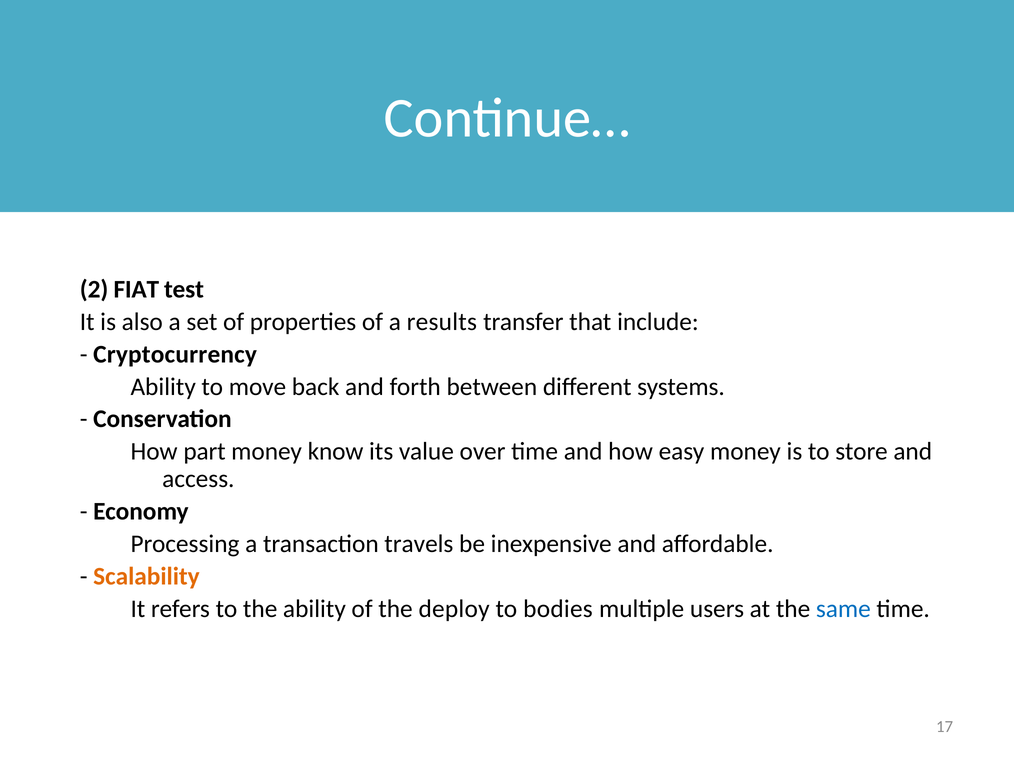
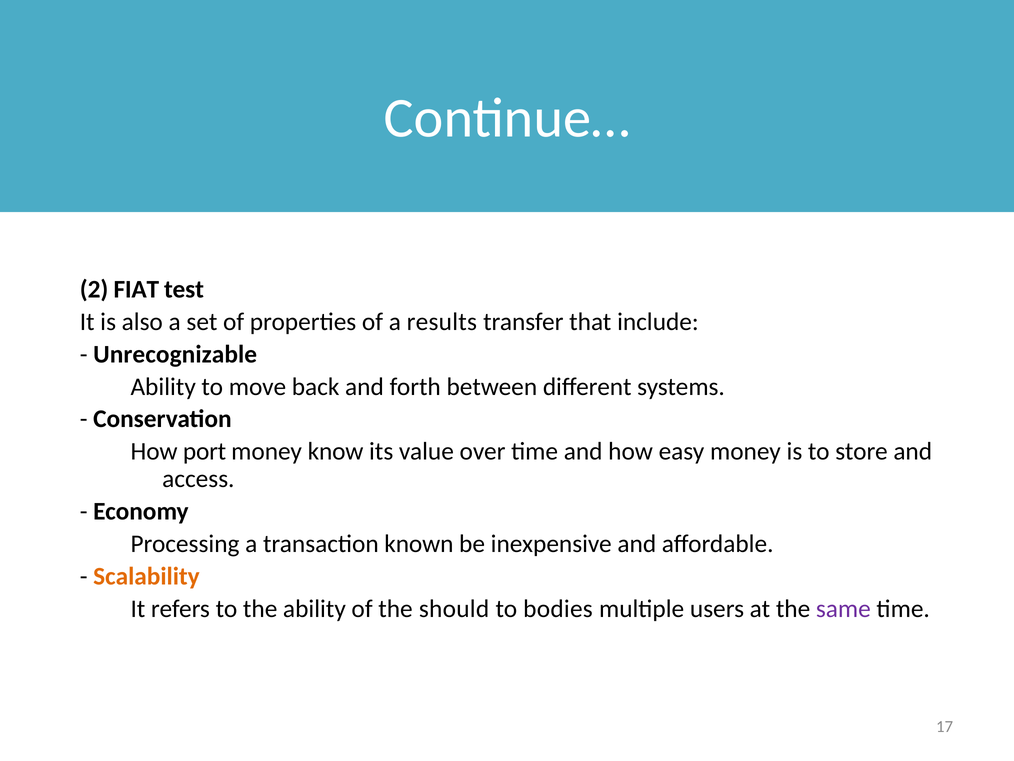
Cryptocurrency: Cryptocurrency -> Unrecognizable
part: part -> port
travels: travels -> known
deploy: deploy -> should
same colour: blue -> purple
